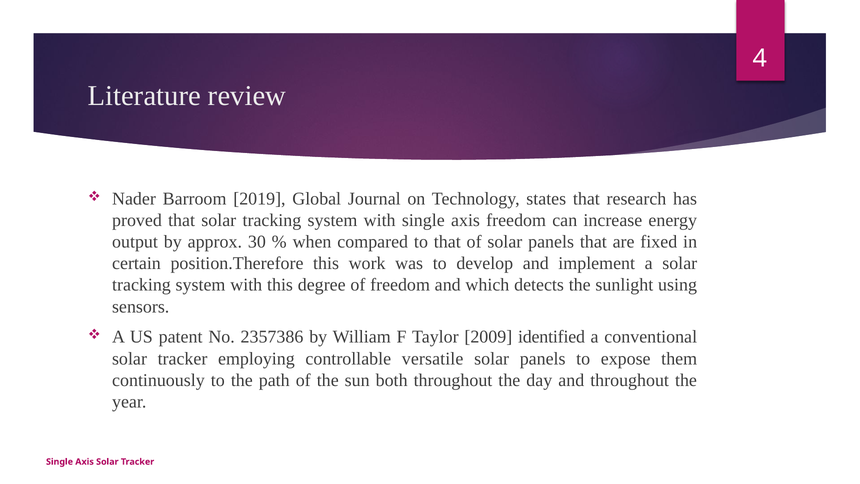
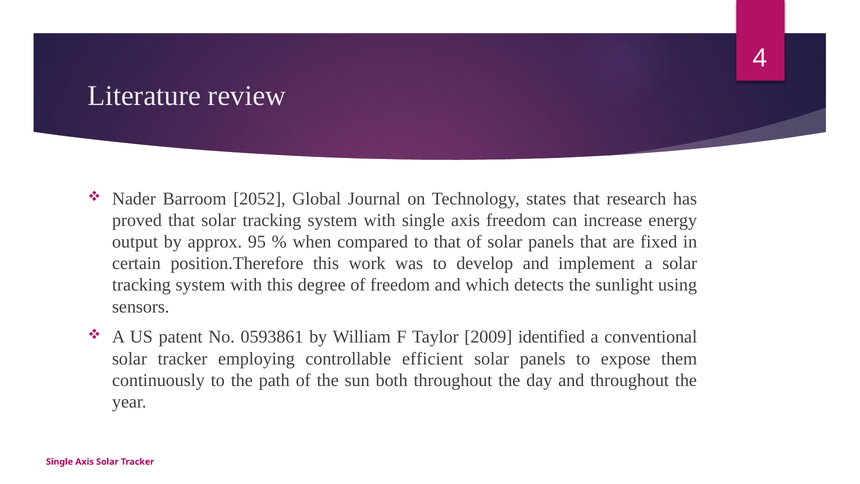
2019: 2019 -> 2052
30: 30 -> 95
2357386: 2357386 -> 0593861
versatile: versatile -> efficient
